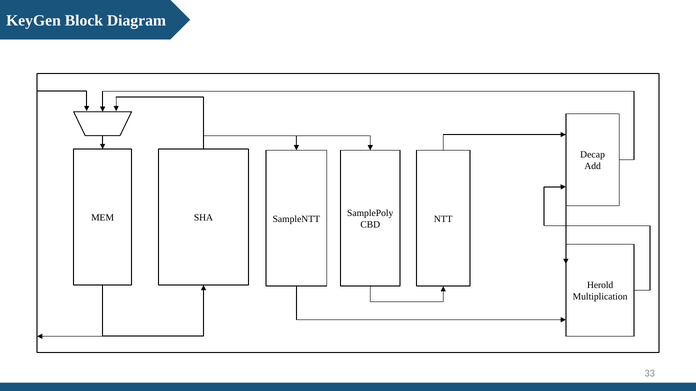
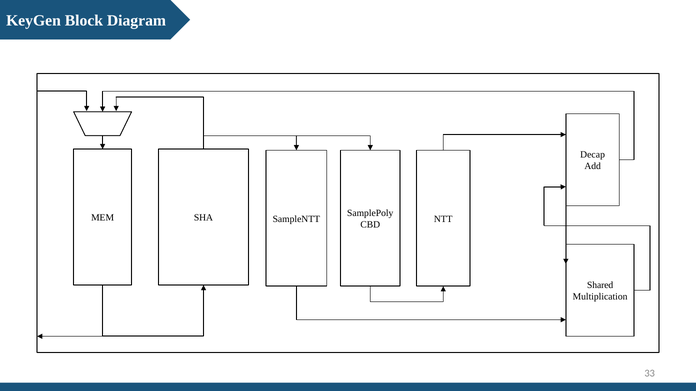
Herold: Herold -> Shared
